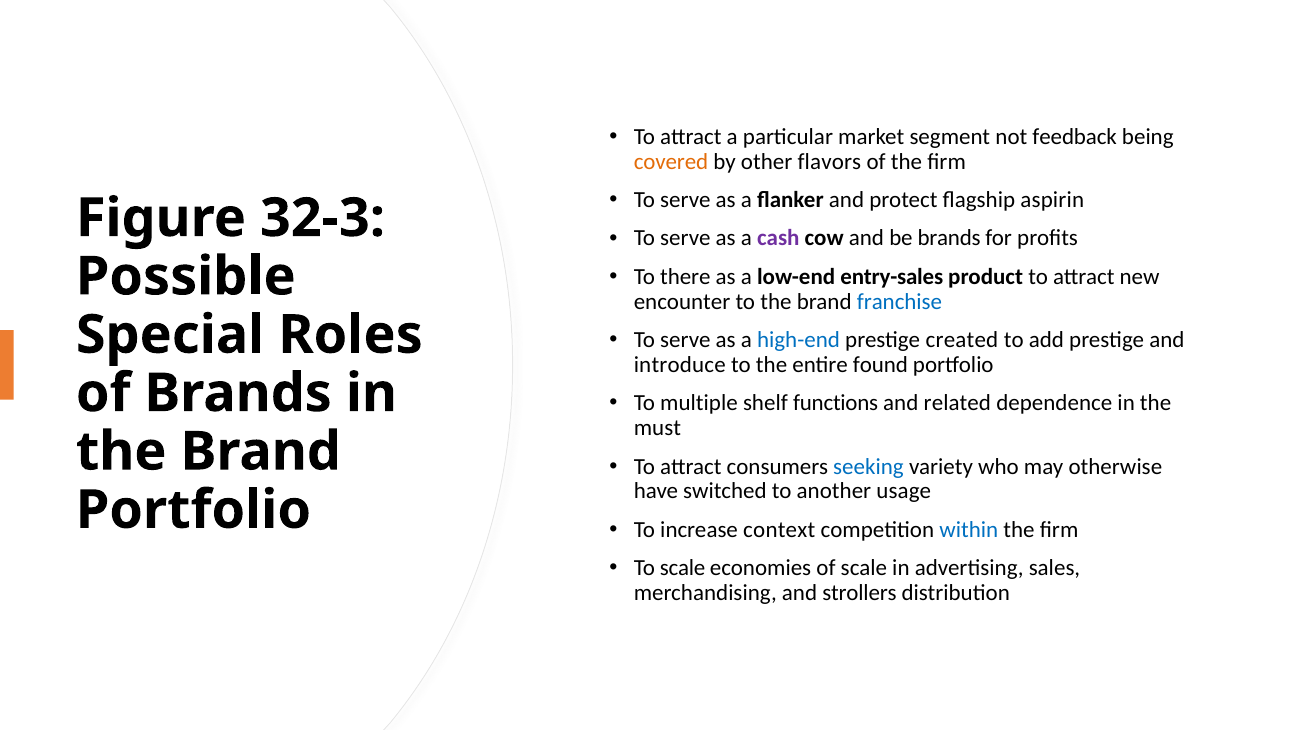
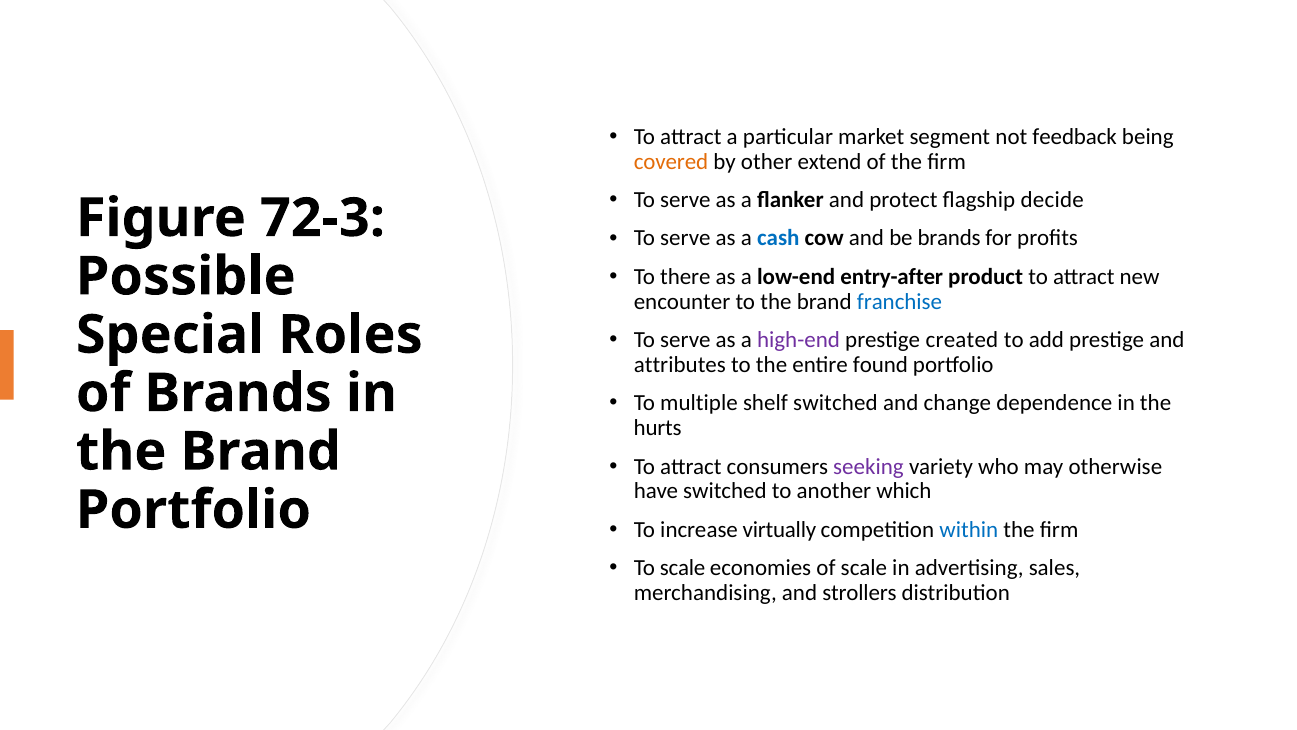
flavors: flavors -> extend
aspirin: aspirin -> decide
32-3: 32-3 -> 72-3
cash colour: purple -> blue
entry-sales: entry-sales -> entry-after
high-end colour: blue -> purple
introduce: introduce -> attributes
shelf functions: functions -> switched
related: related -> change
must: must -> hurts
seeking colour: blue -> purple
usage: usage -> which
context: context -> virtually
